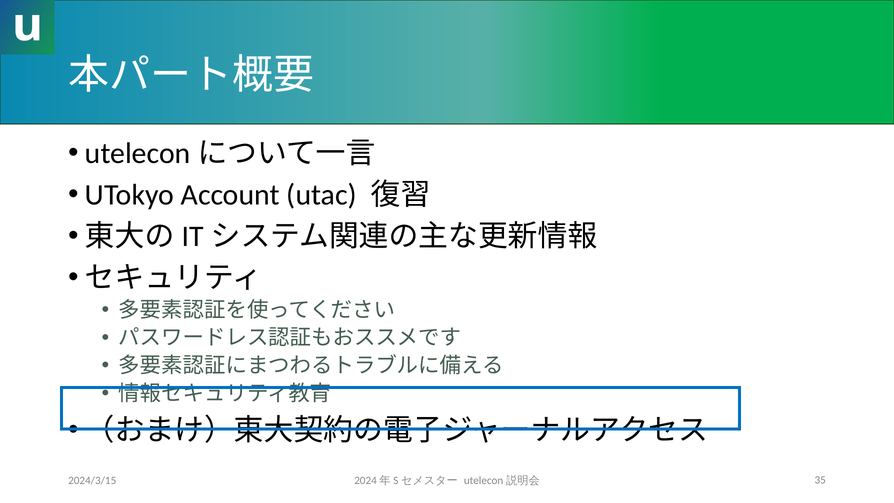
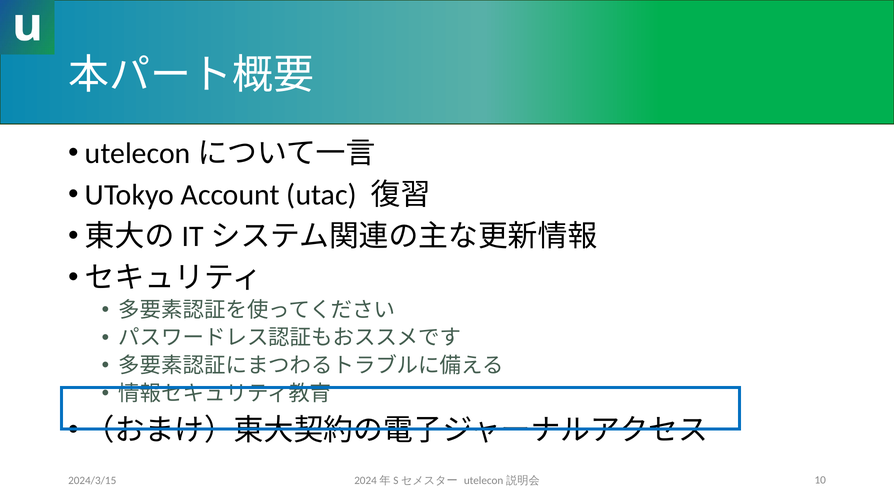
35: 35 -> 10
